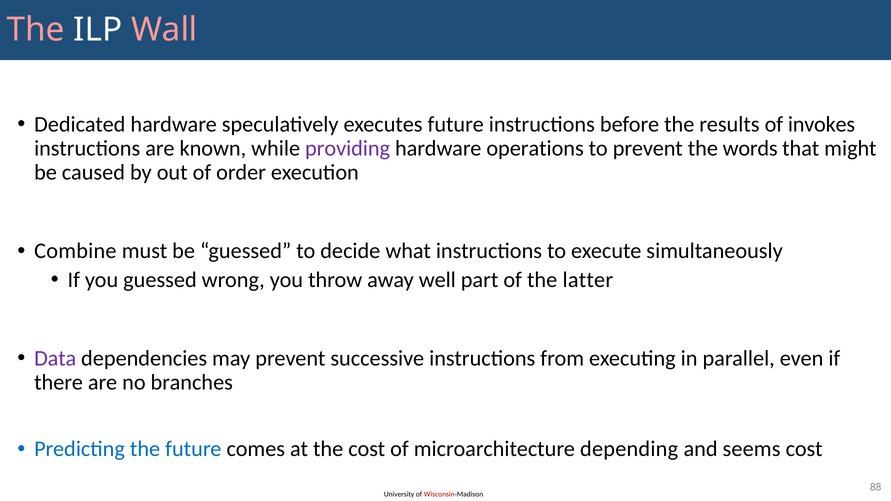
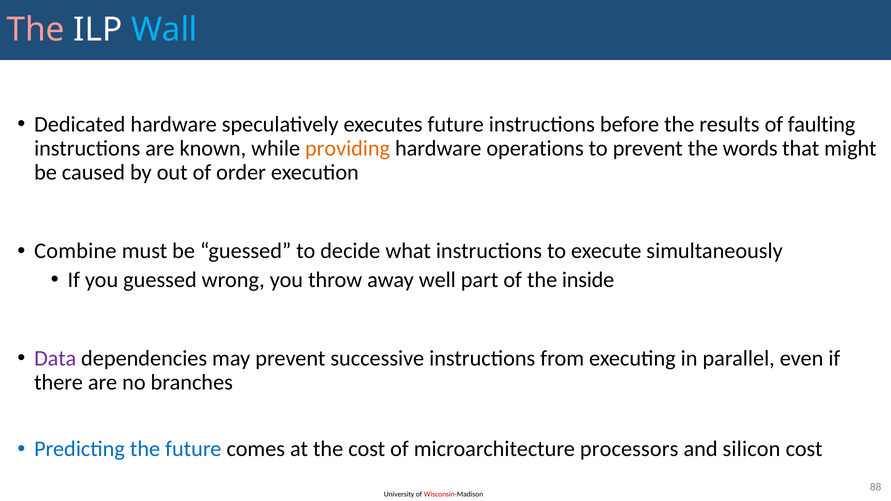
Wall colour: pink -> light blue
invokes: invokes -> faulting
providing colour: purple -> orange
latter: latter -> inside
depending: depending -> processors
seems: seems -> silicon
